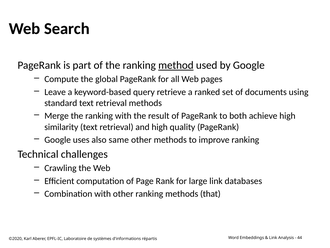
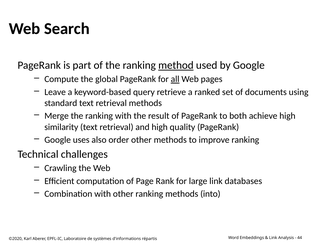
all underline: none -> present
same: same -> order
that: that -> into
